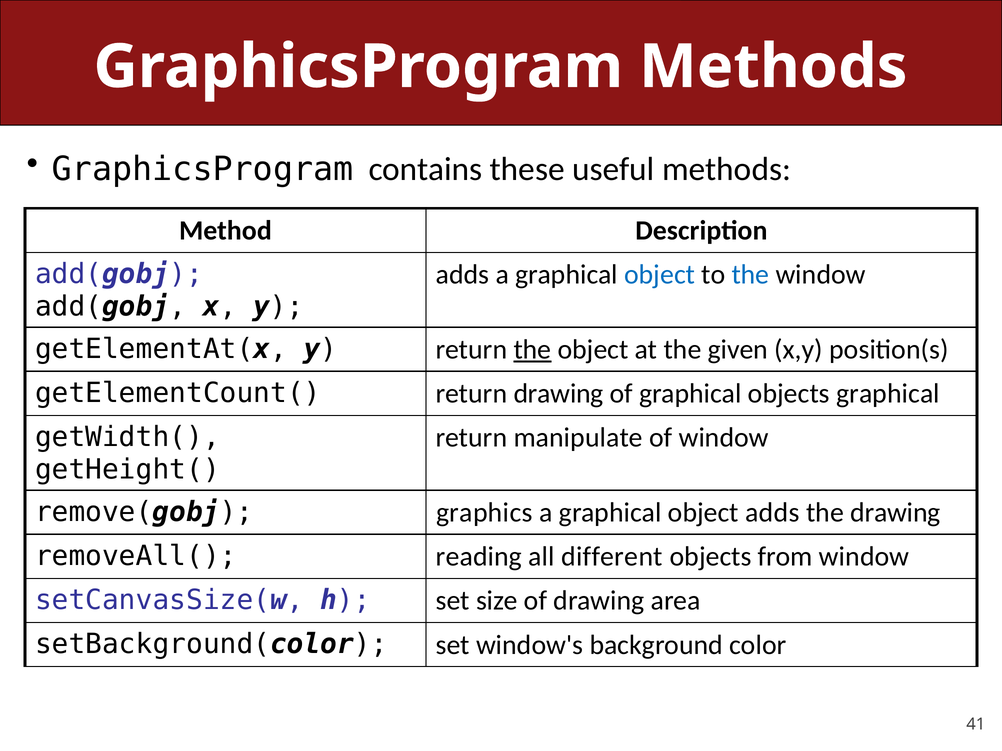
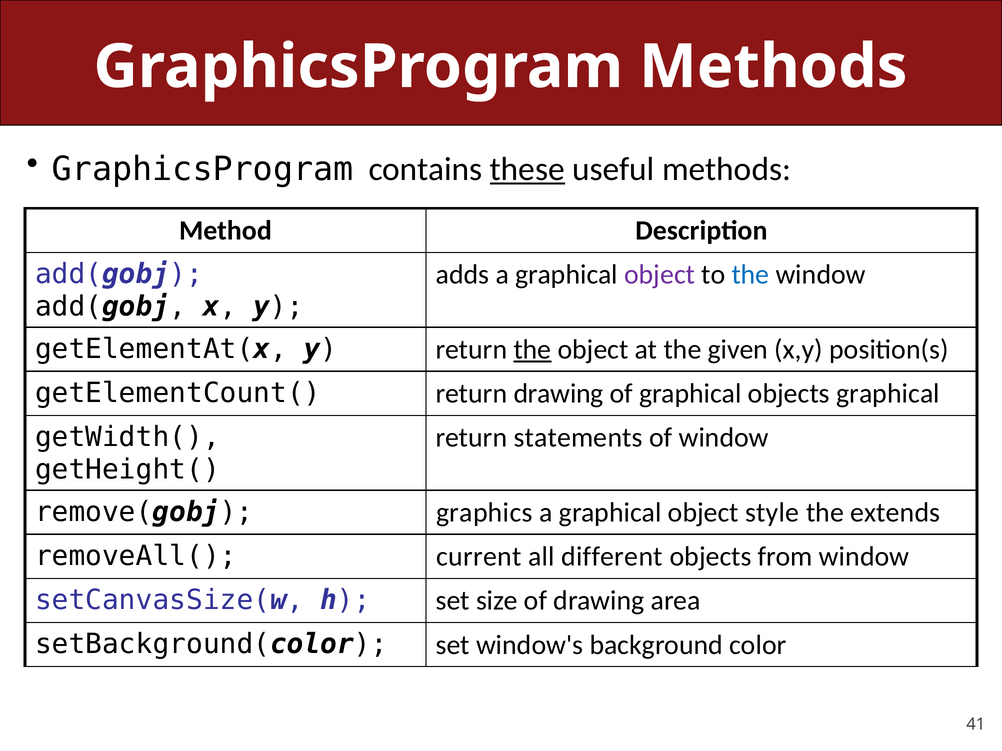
these underline: none -> present
object at (660, 275) colour: blue -> purple
manipulate: manipulate -> statements
object adds: adds -> style
the drawing: drawing -> extends
reading: reading -> current
